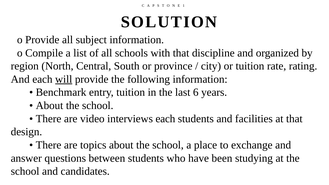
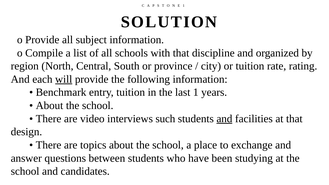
last 6: 6 -> 1
interviews each: each -> such
and at (224, 119) underline: none -> present
